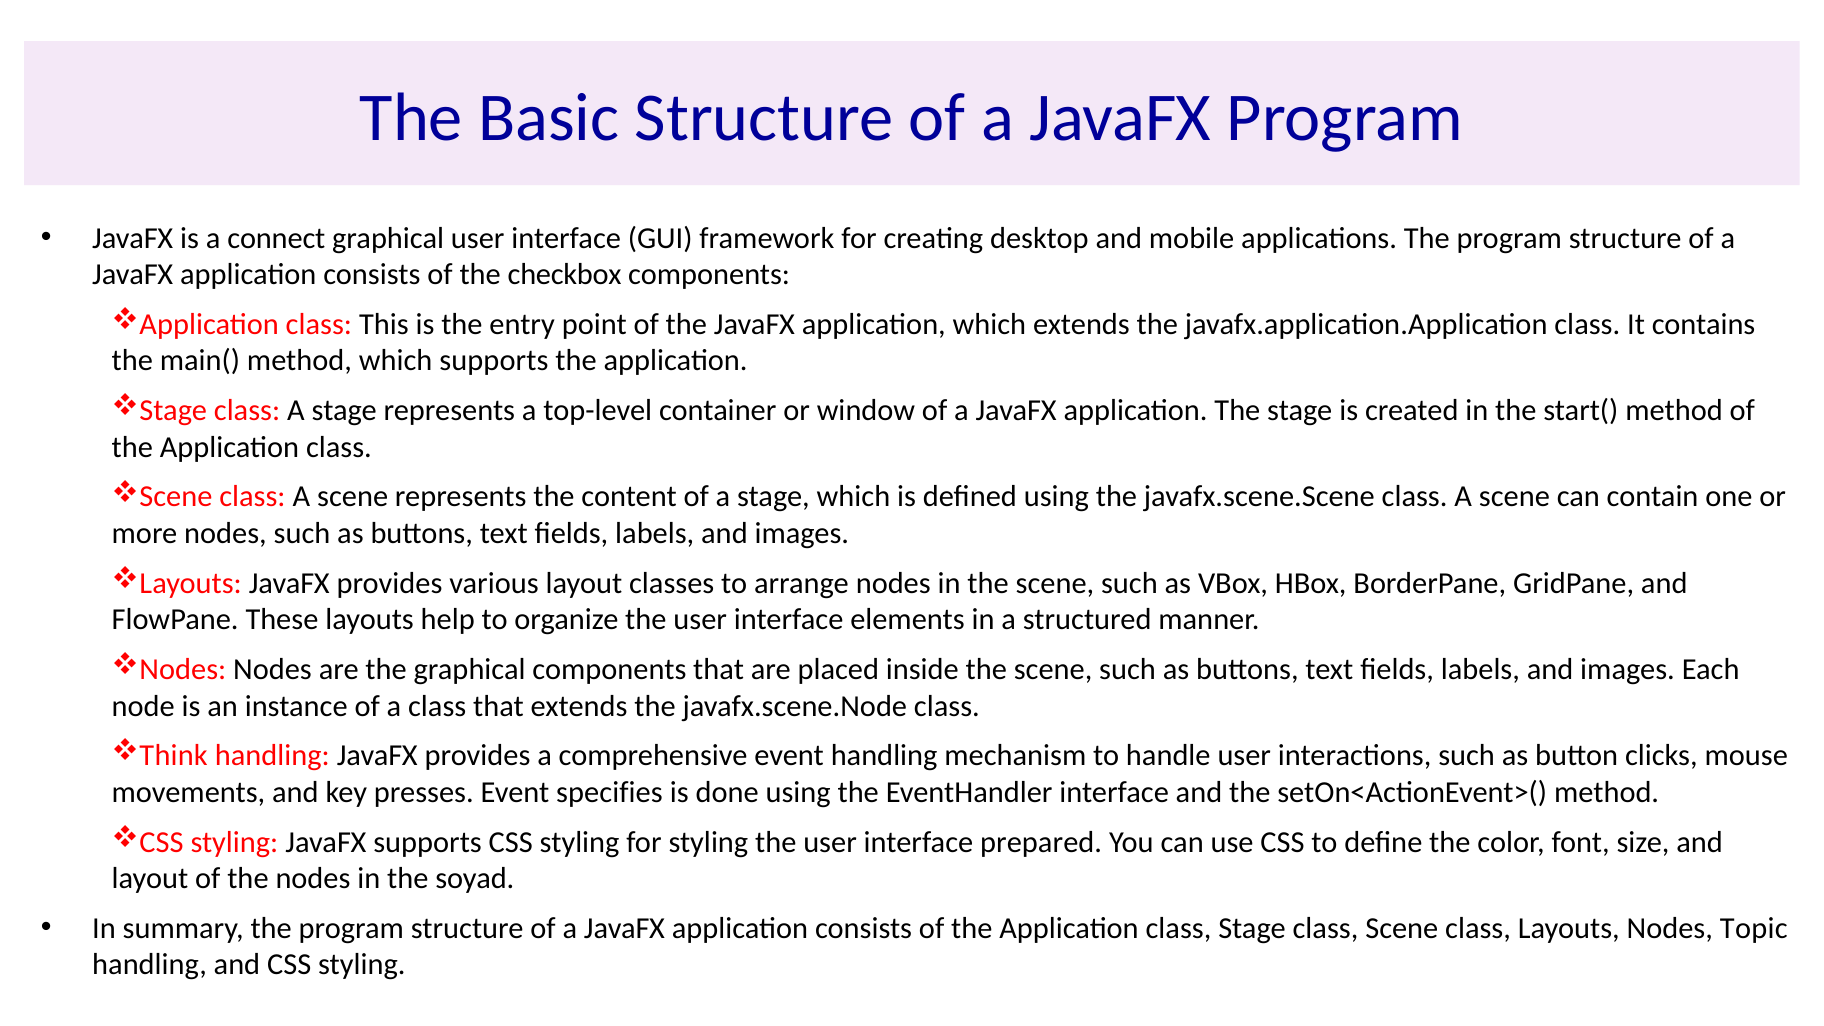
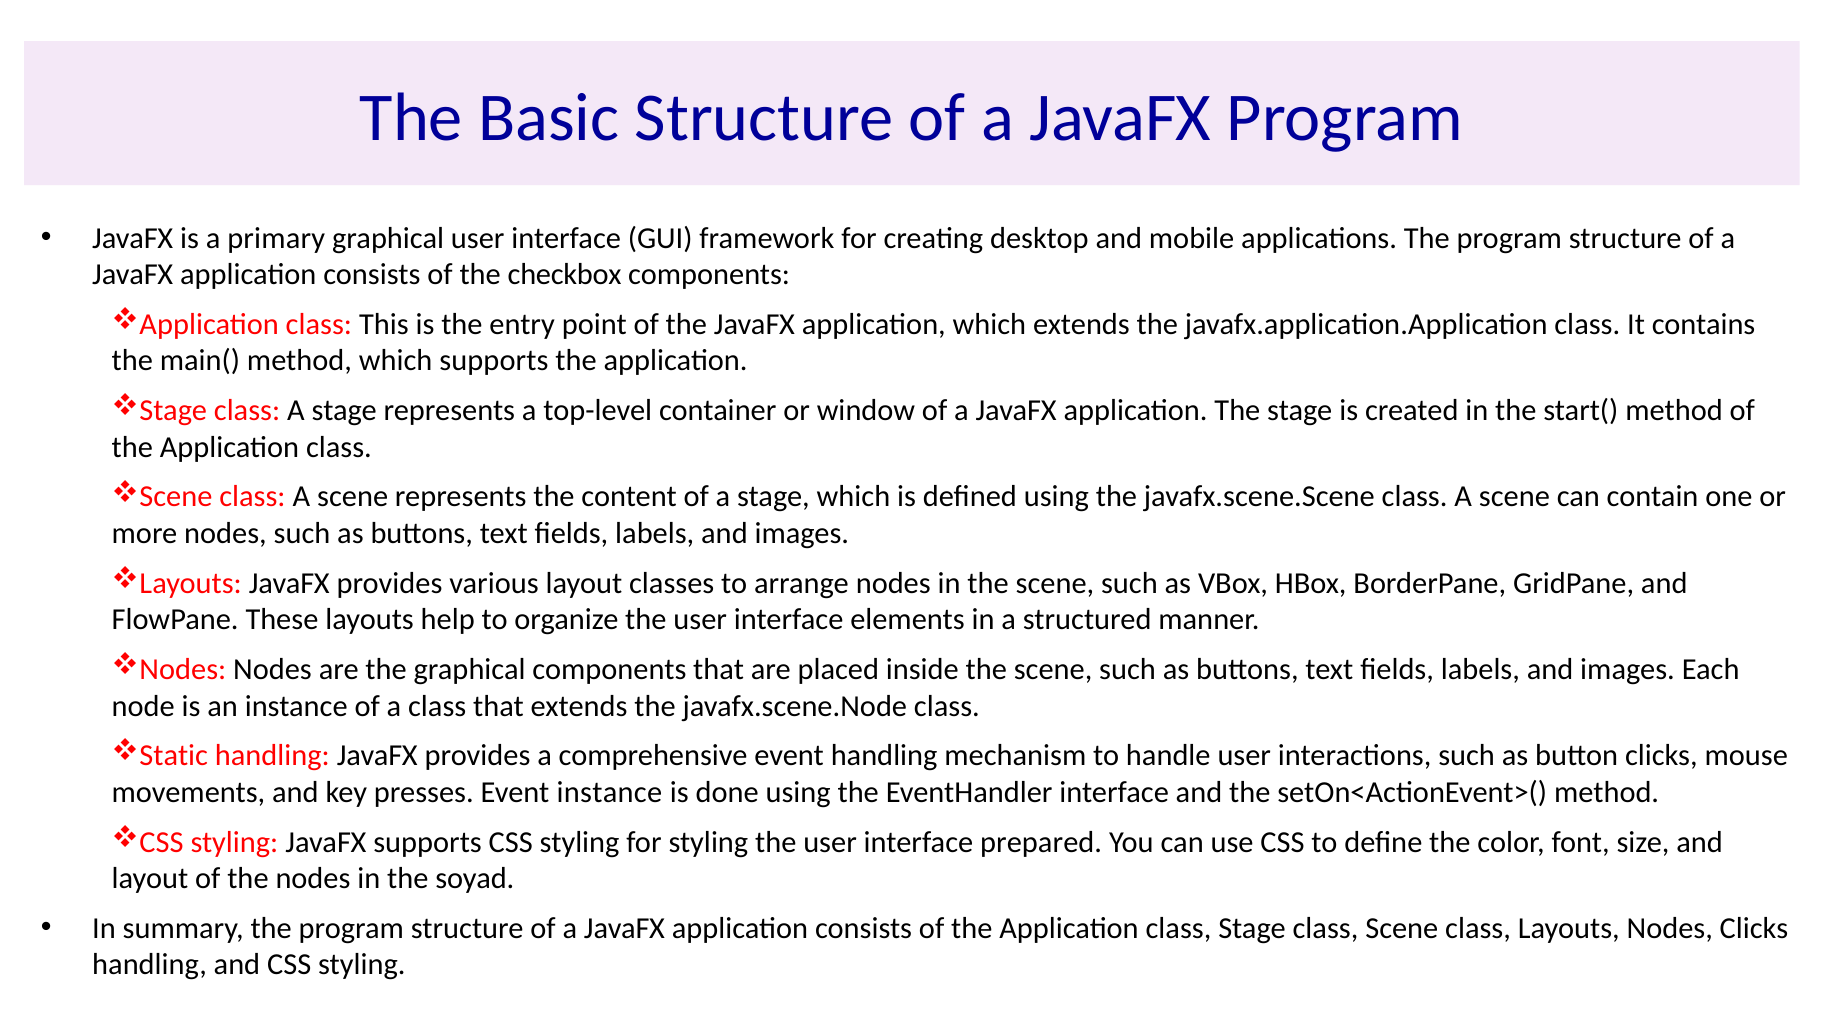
connect: connect -> primary
Think: Think -> Static
Event specifies: specifies -> instance
Nodes Topic: Topic -> Clicks
